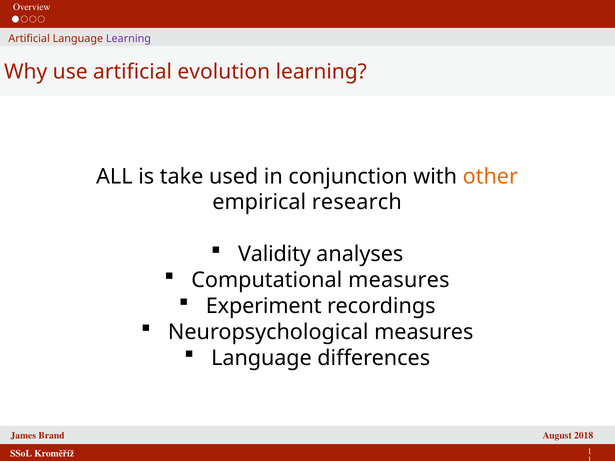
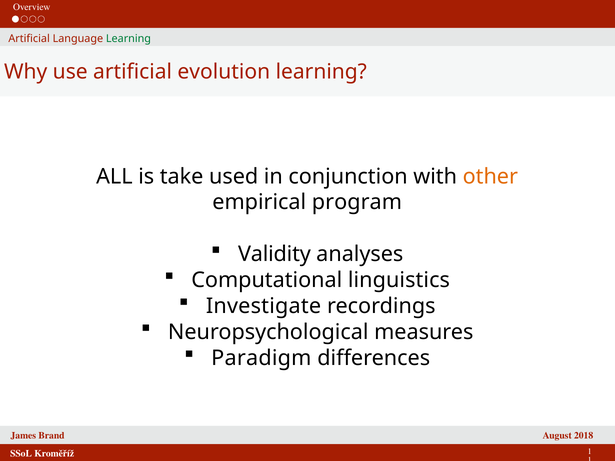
Learning at (128, 39) colour: purple -> green
research: research -> program
Computational measures: measures -> linguistics
Experiment: Experiment -> Investigate
Language at (261, 358): Language -> Paradigm
